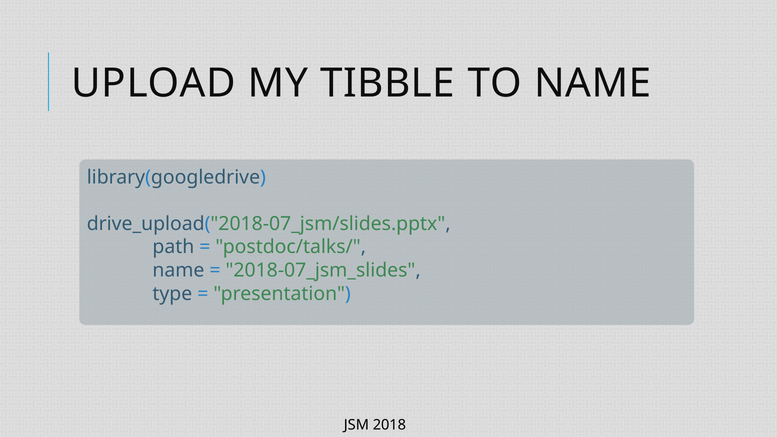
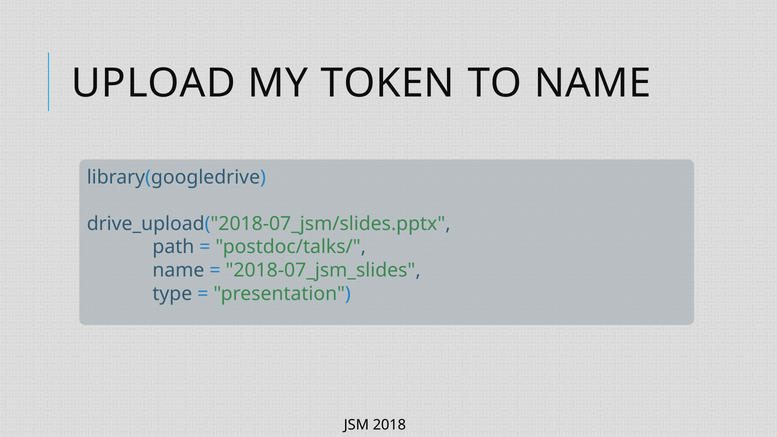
TIBBLE: TIBBLE -> TOKEN
